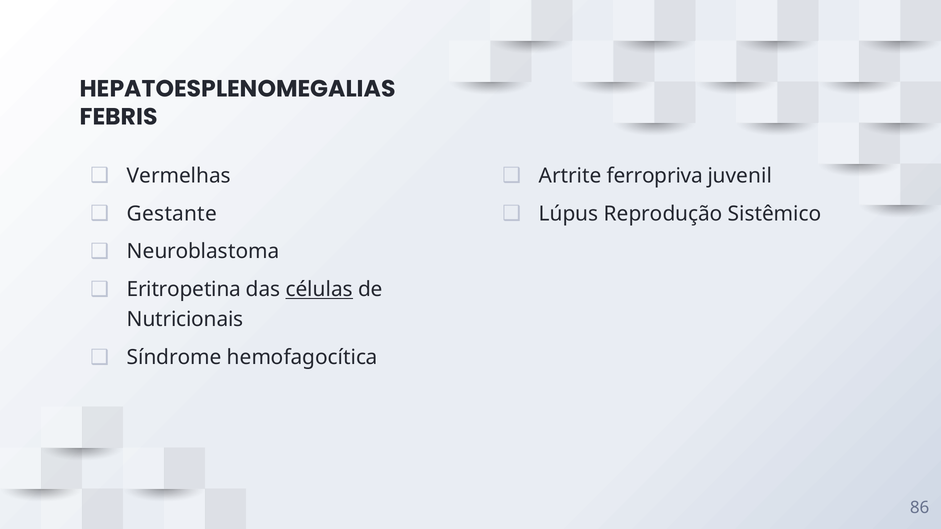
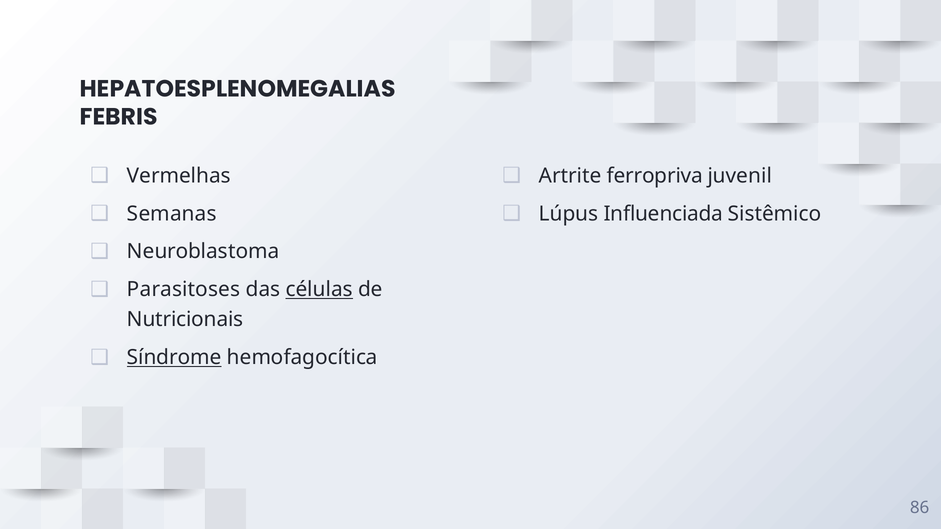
Gestante: Gestante -> Semanas
Reprodução: Reprodução -> Influenciada
Eritropetina: Eritropetina -> Parasitoses
Síndrome underline: none -> present
